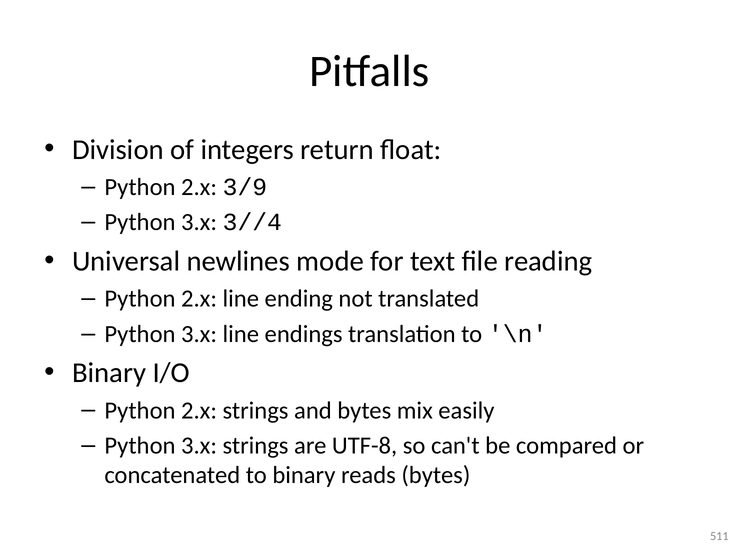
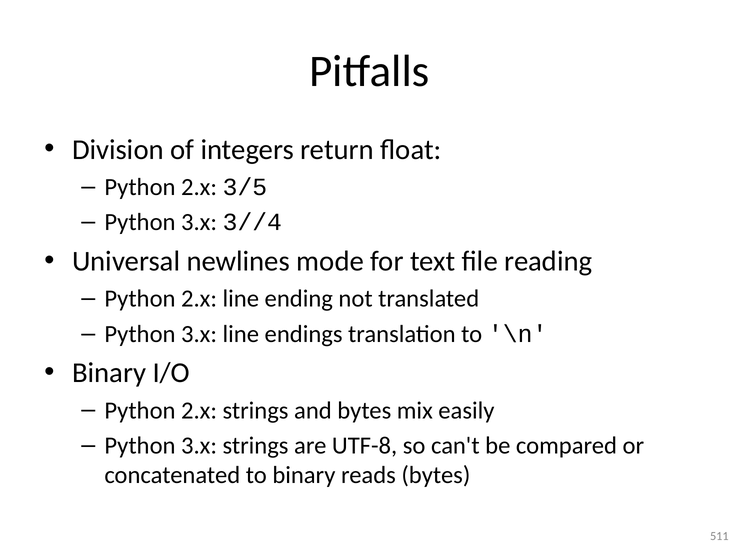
3/9: 3/9 -> 3/5
